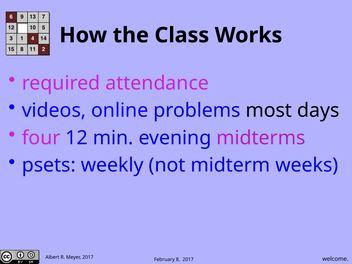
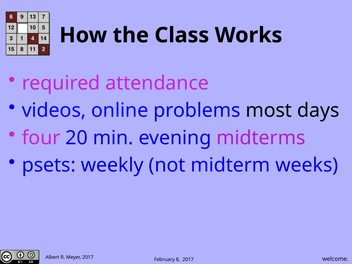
12: 12 -> 20
